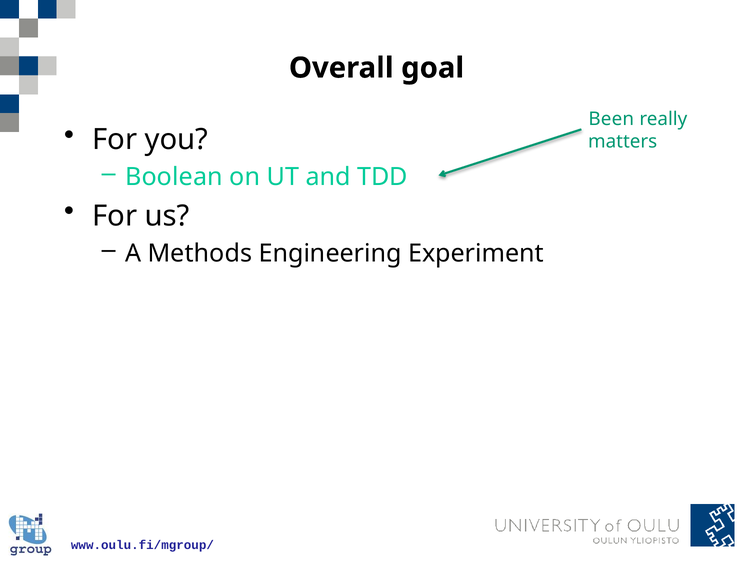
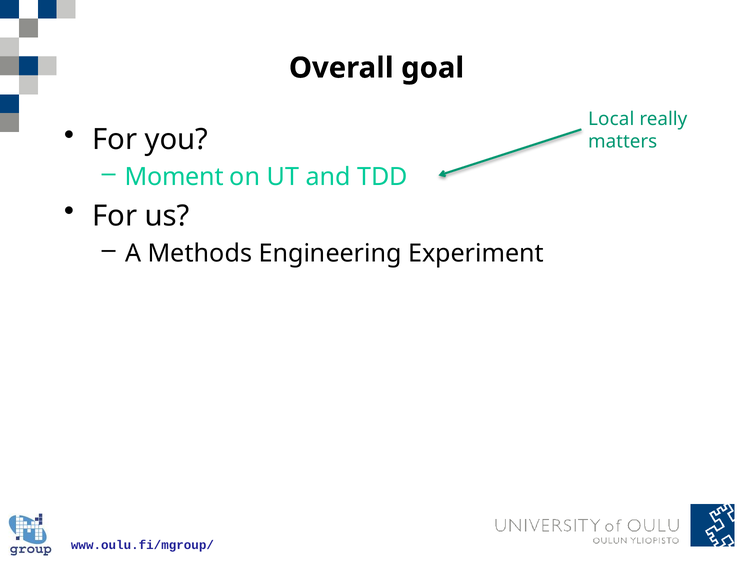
Been: Been -> Local
Boolean: Boolean -> Moment
